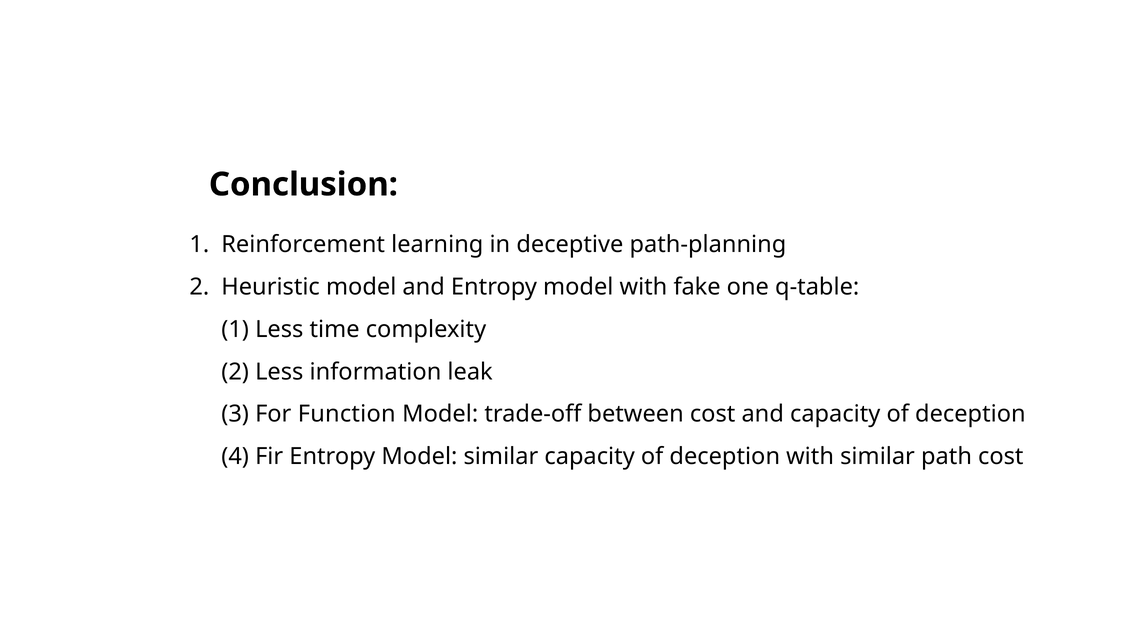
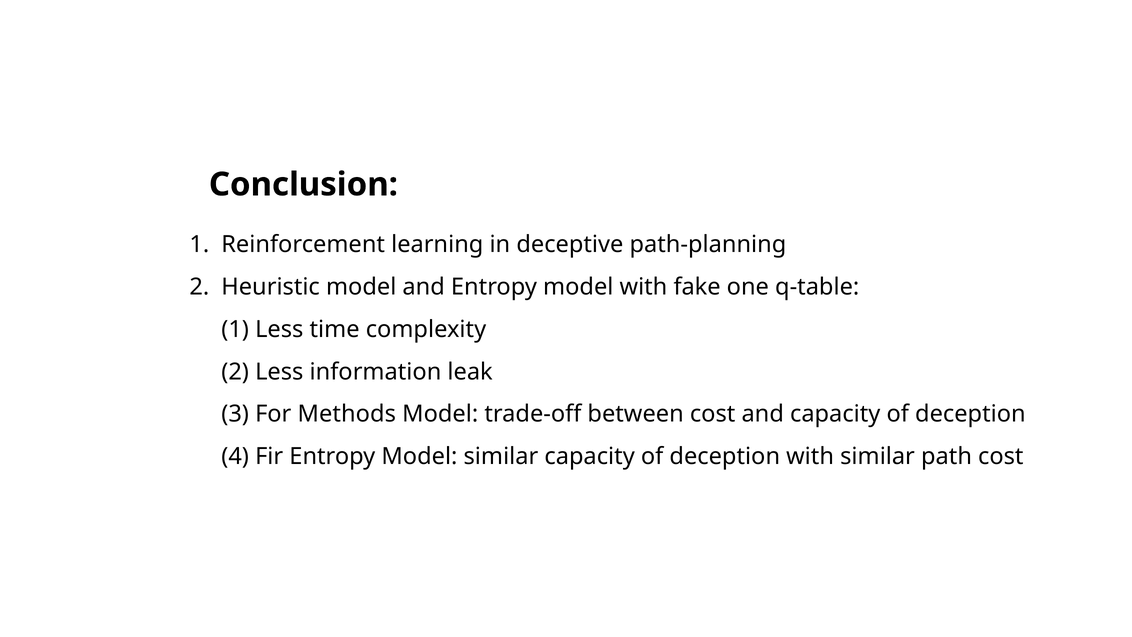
Function: Function -> Methods
